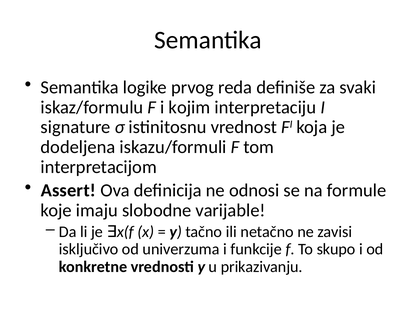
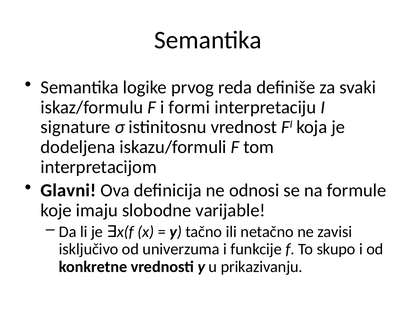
kojim: kojim -> formi
Assert: Assert -> Glavni
